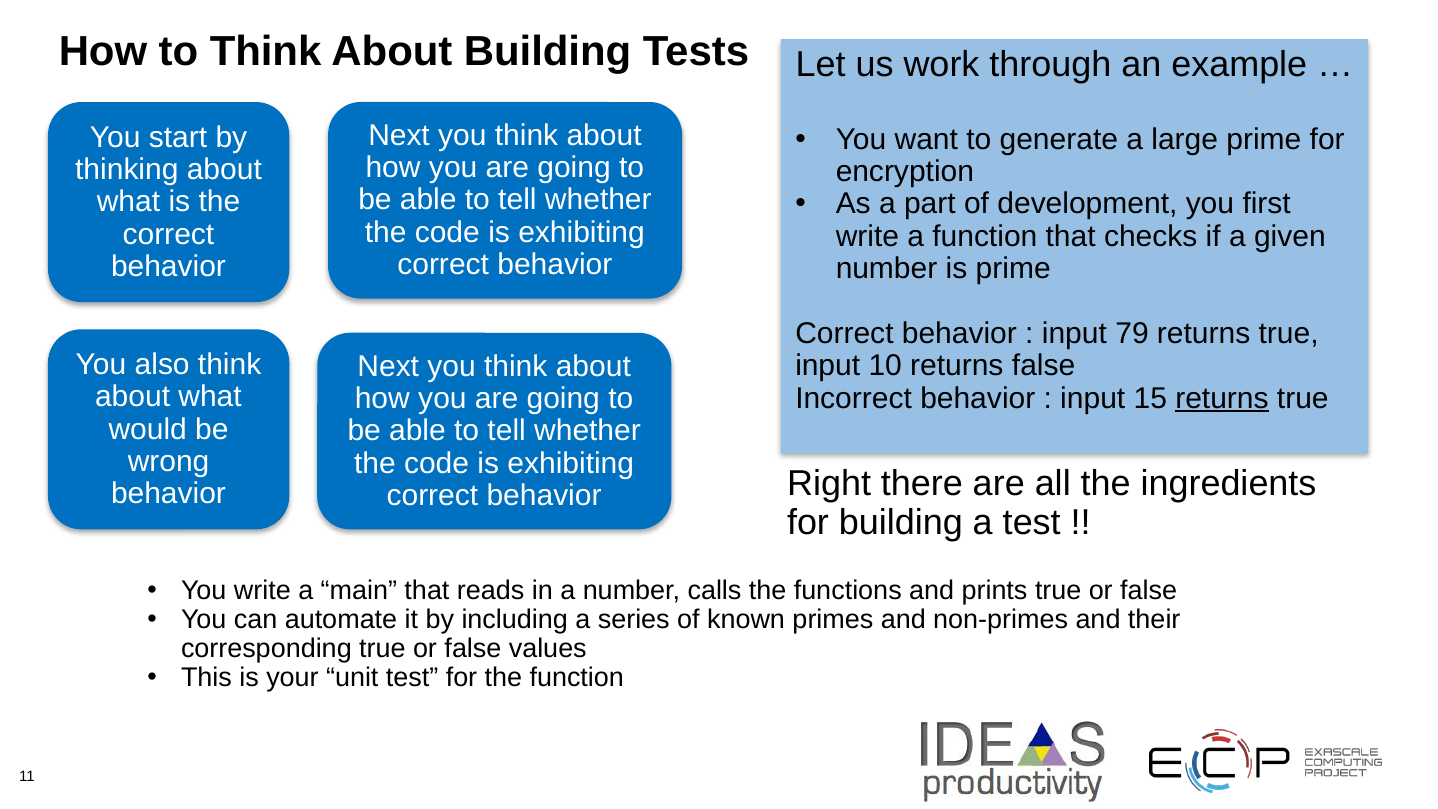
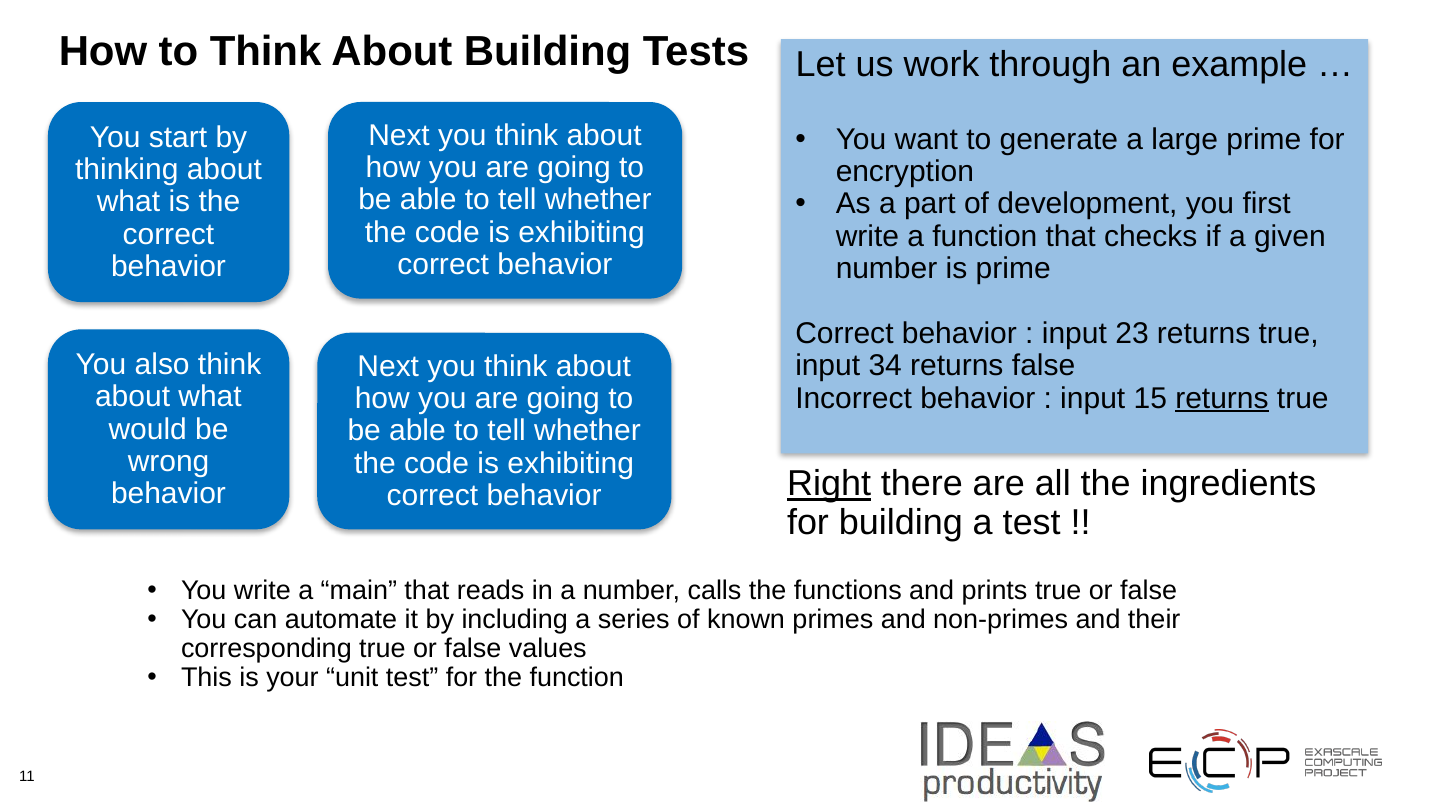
79: 79 -> 23
10: 10 -> 34
Right underline: none -> present
